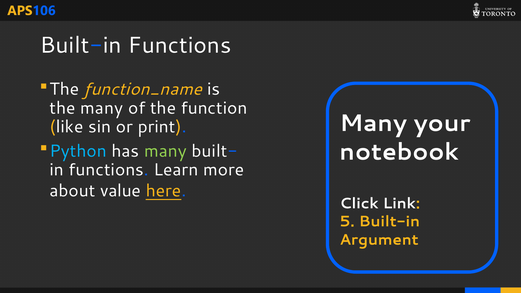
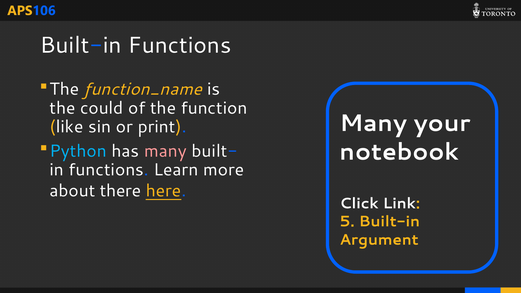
the many: many -> could
many at (165, 151) colour: light green -> pink
value: value -> there
